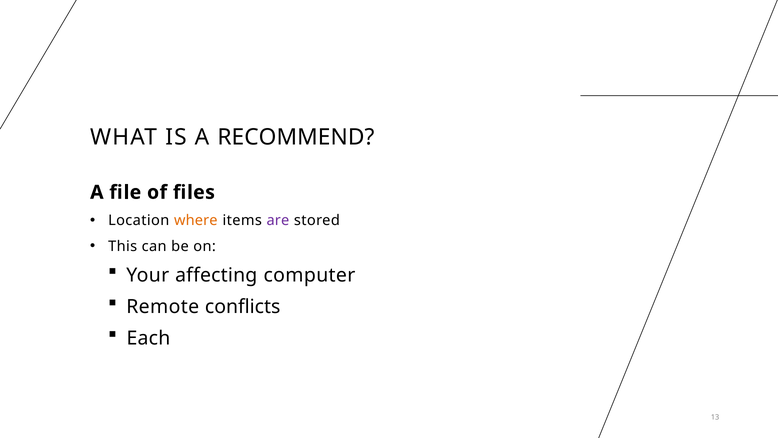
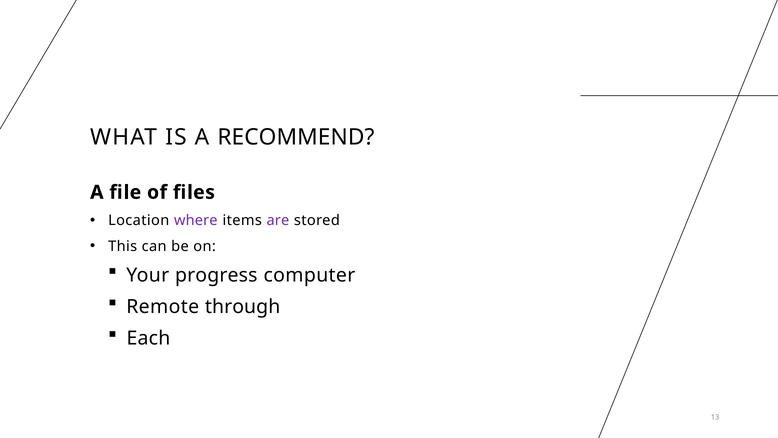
where colour: orange -> purple
affecting: affecting -> progress
conflicts: conflicts -> through
